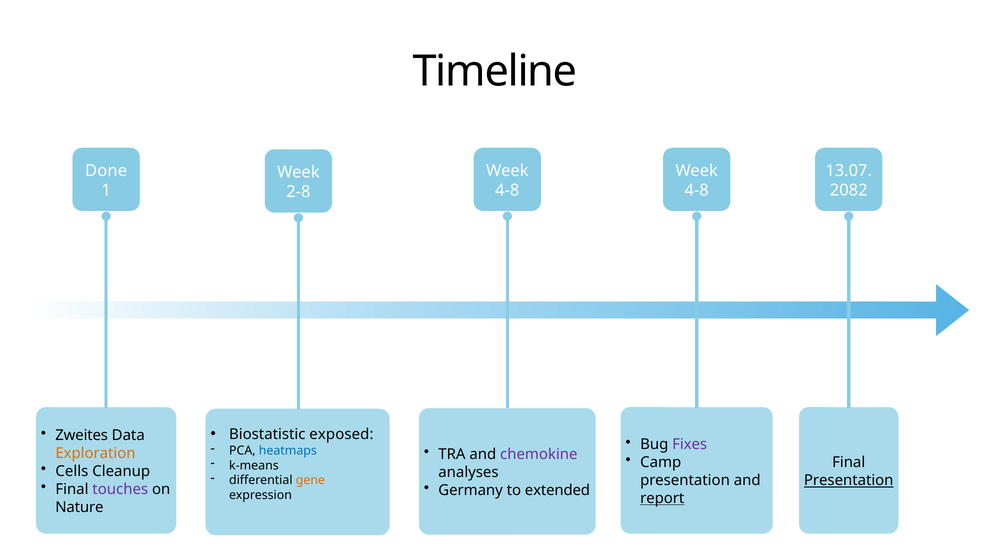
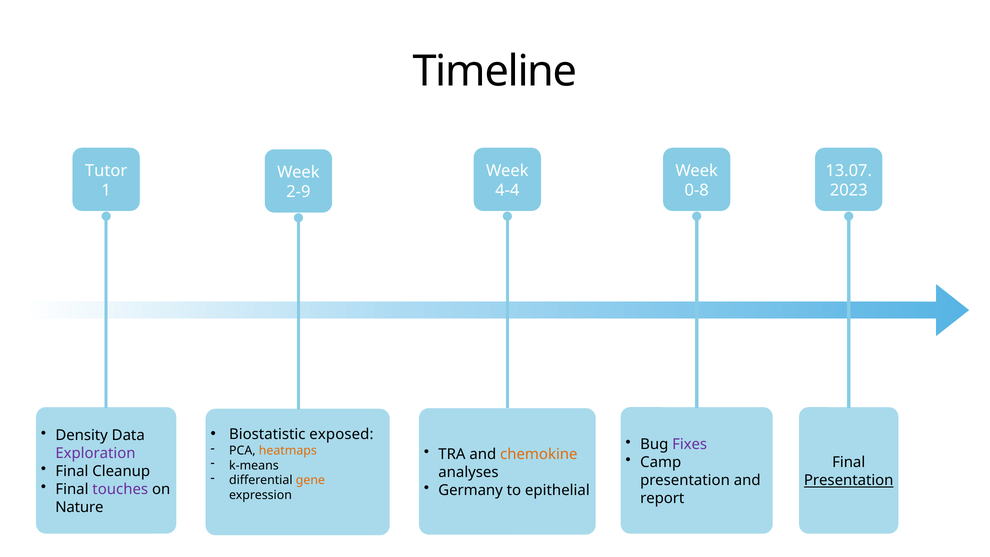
Done: Done -> Tutor
4-8 at (507, 190): 4-8 -> 4-4
4-8 at (697, 190): 4-8 -> 0-8
2082: 2082 -> 2023
2-8: 2-8 -> 2-9
Zweites: Zweites -> Density
heatmaps colour: blue -> orange
chemokine colour: purple -> orange
Exploration colour: orange -> purple
Cells at (72, 471): Cells -> Final
extended: extended -> epithelial
report underline: present -> none
